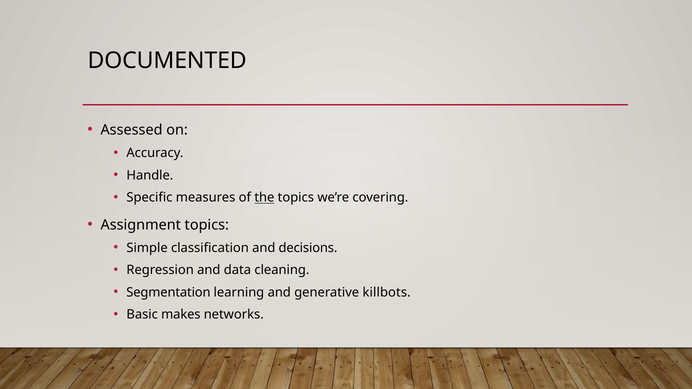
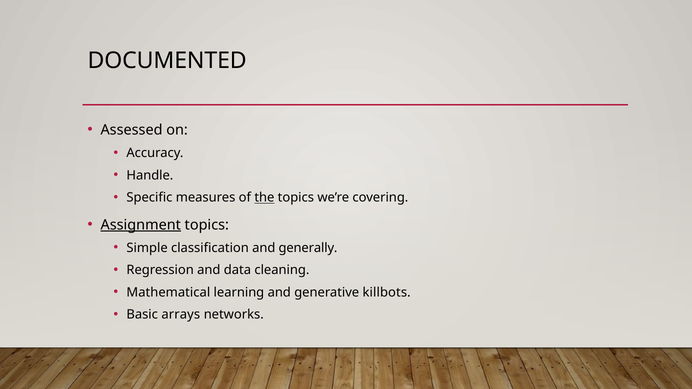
Assignment underline: none -> present
decisions: decisions -> generally
Segmentation: Segmentation -> Mathematical
makes: makes -> arrays
